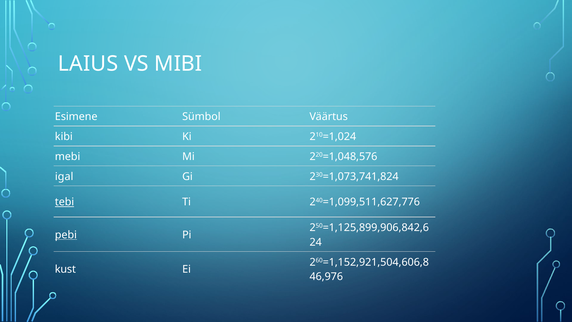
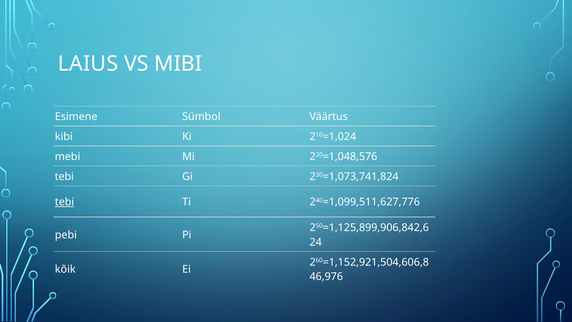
igal at (64, 176): igal -> tebi
pebi underline: present -> none
kust: kust -> kõik
